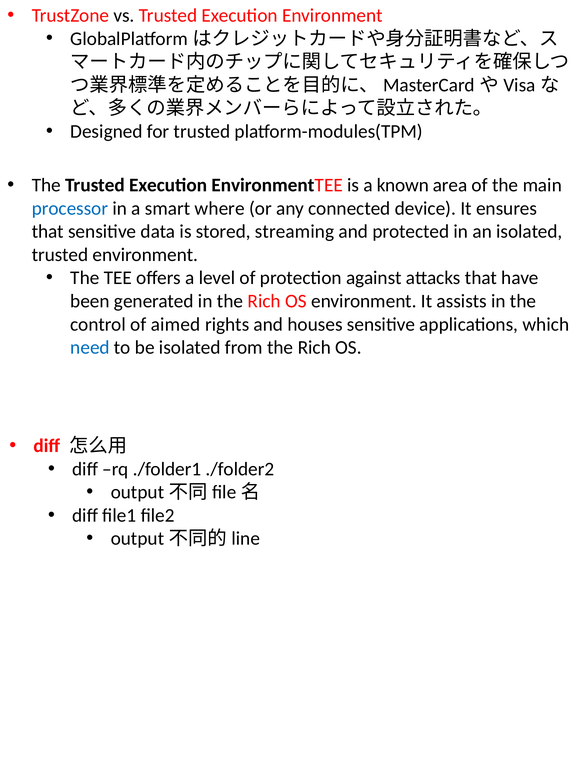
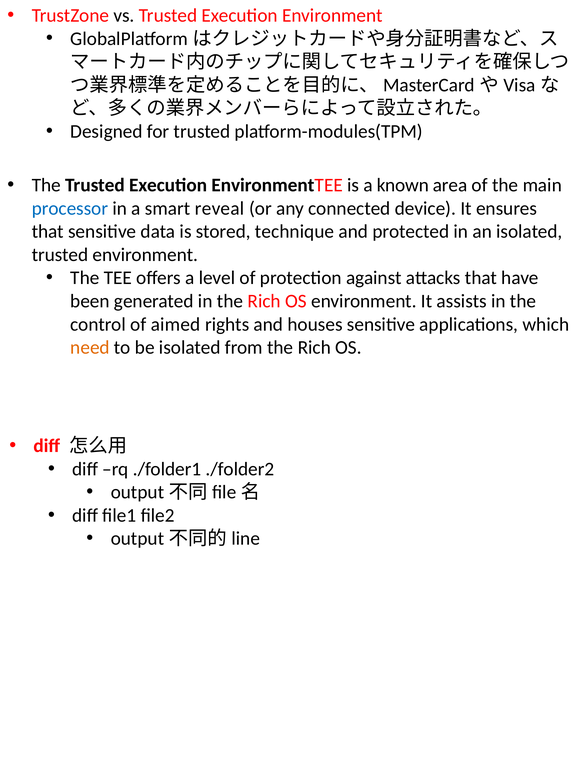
where: where -> reveal
streaming: streaming -> technique
need colour: blue -> orange
